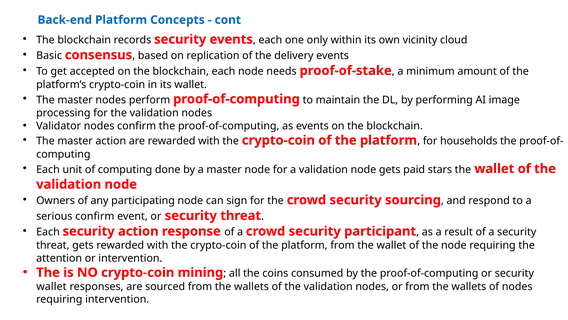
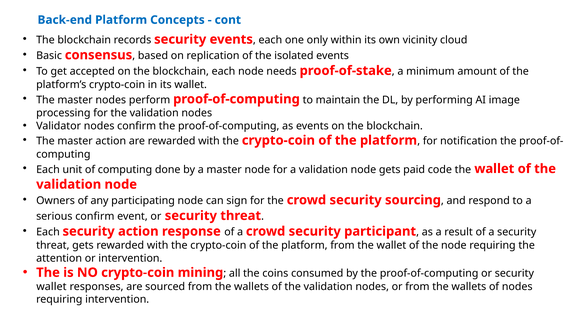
delivery: delivery -> isolated
households: households -> notification
stars: stars -> code
